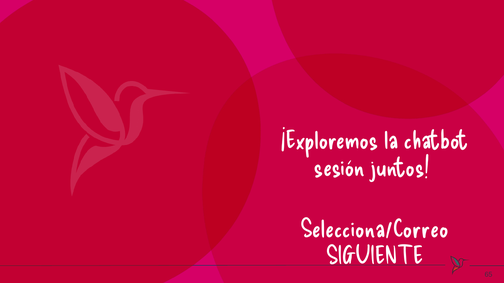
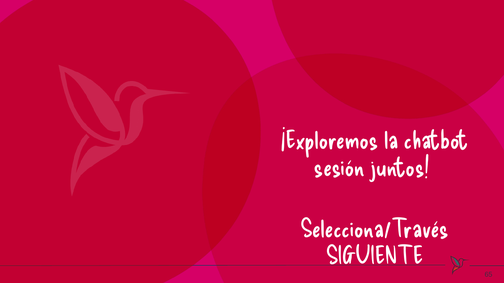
Selecciona/Correo: Selecciona/Correo -> Selecciona/Través
